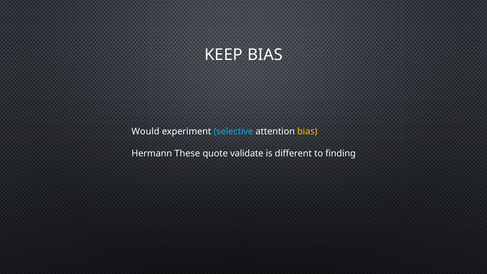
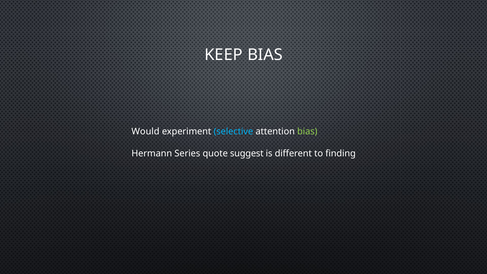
bias at (307, 132) colour: yellow -> light green
These: These -> Series
validate: validate -> suggest
